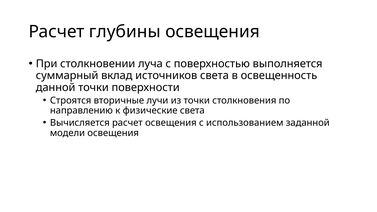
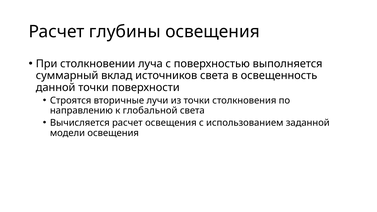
физические: физические -> глобальной
